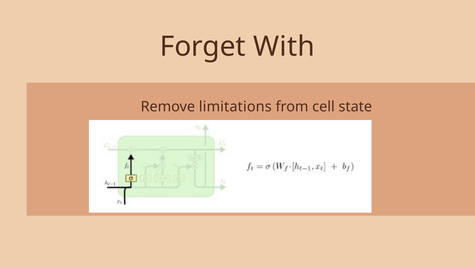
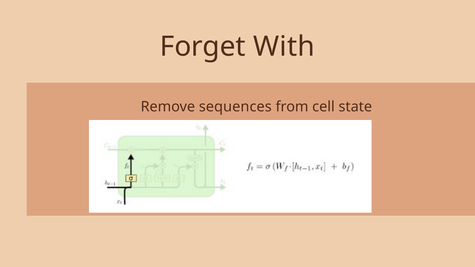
limitations: limitations -> sequences
